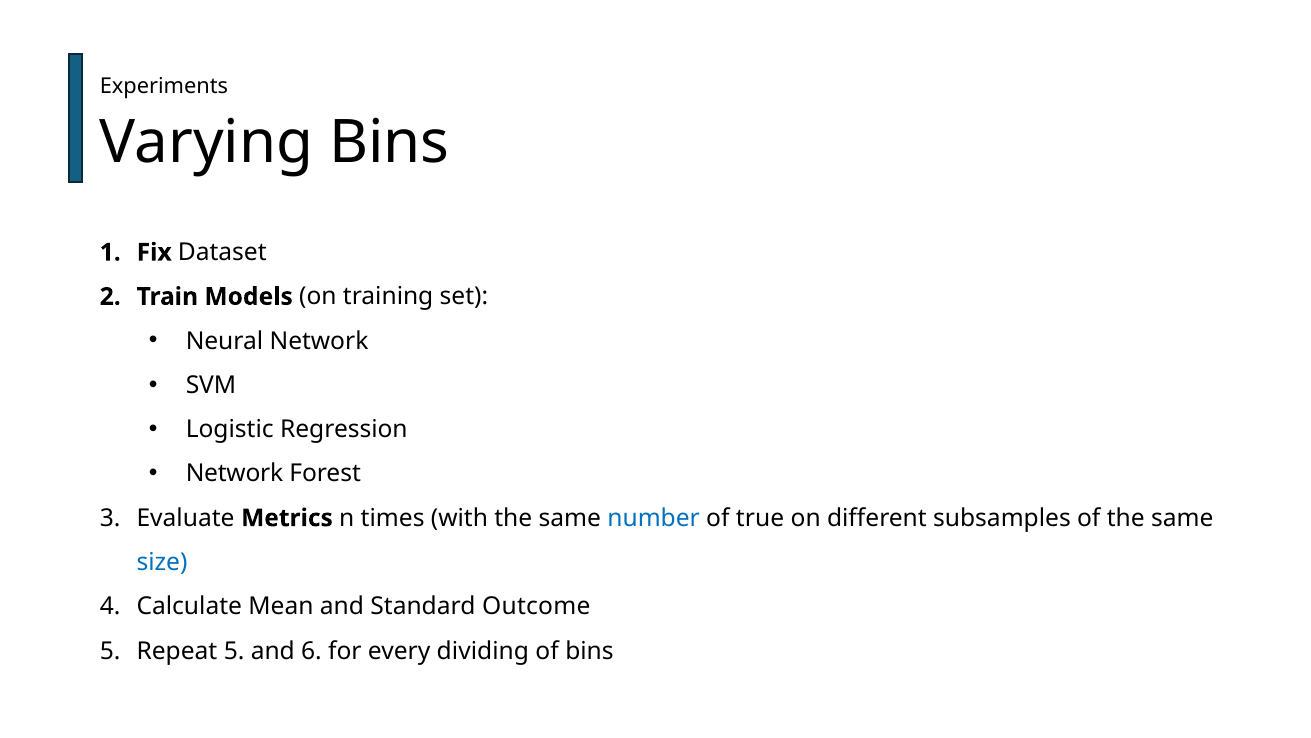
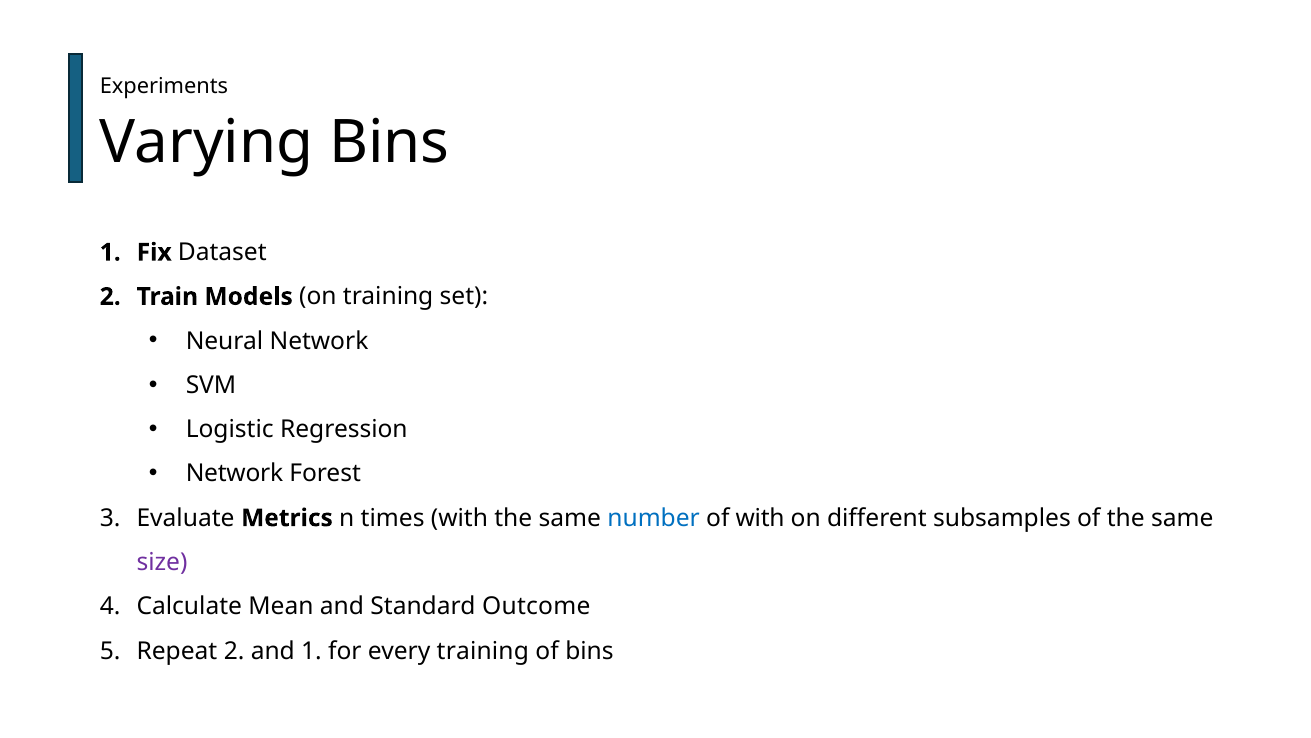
of true: true -> with
size colour: blue -> purple
Repeat 5: 5 -> 2
and 6: 6 -> 1
every dividing: dividing -> training
